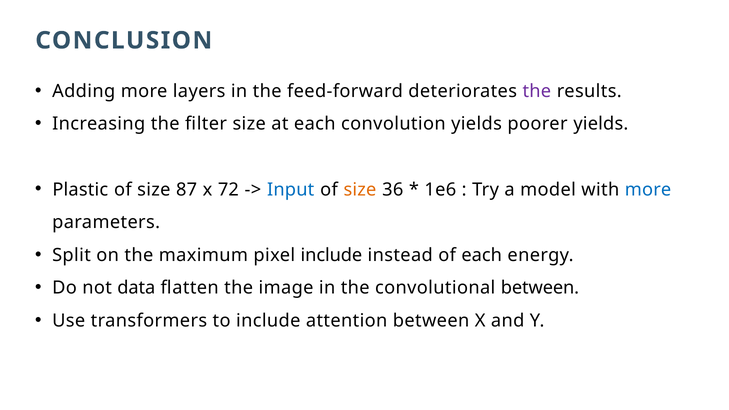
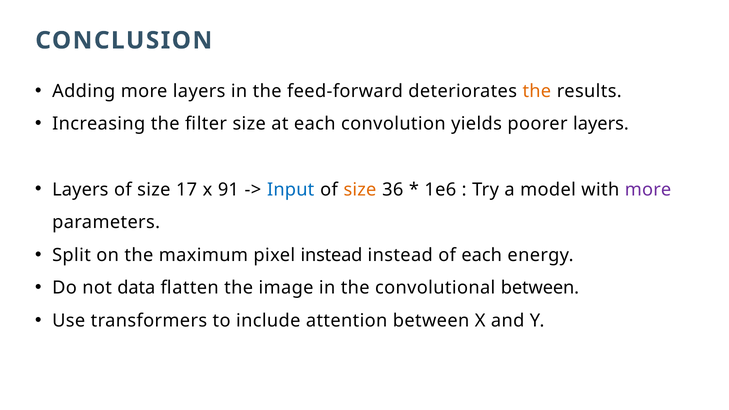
the at (537, 91) colour: purple -> orange
poorer yields: yields -> layers
Plastic at (80, 190): Plastic -> Layers
87: 87 -> 17
72: 72 -> 91
more at (648, 190) colour: blue -> purple
pixel include: include -> instead
